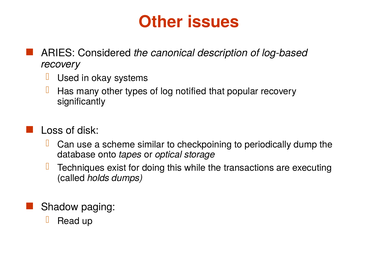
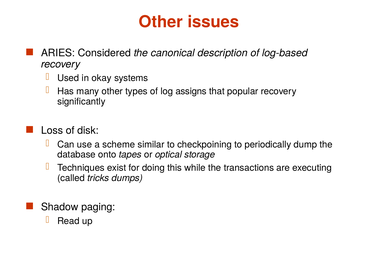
notified: notified -> assigns
holds: holds -> tricks
